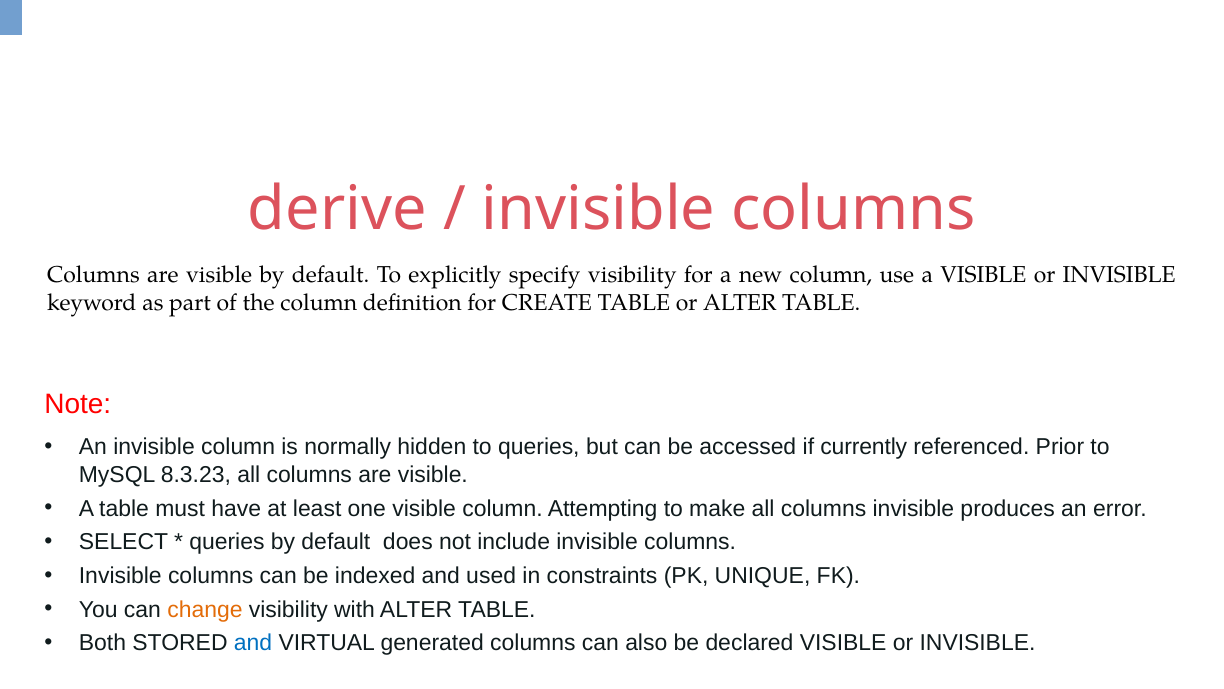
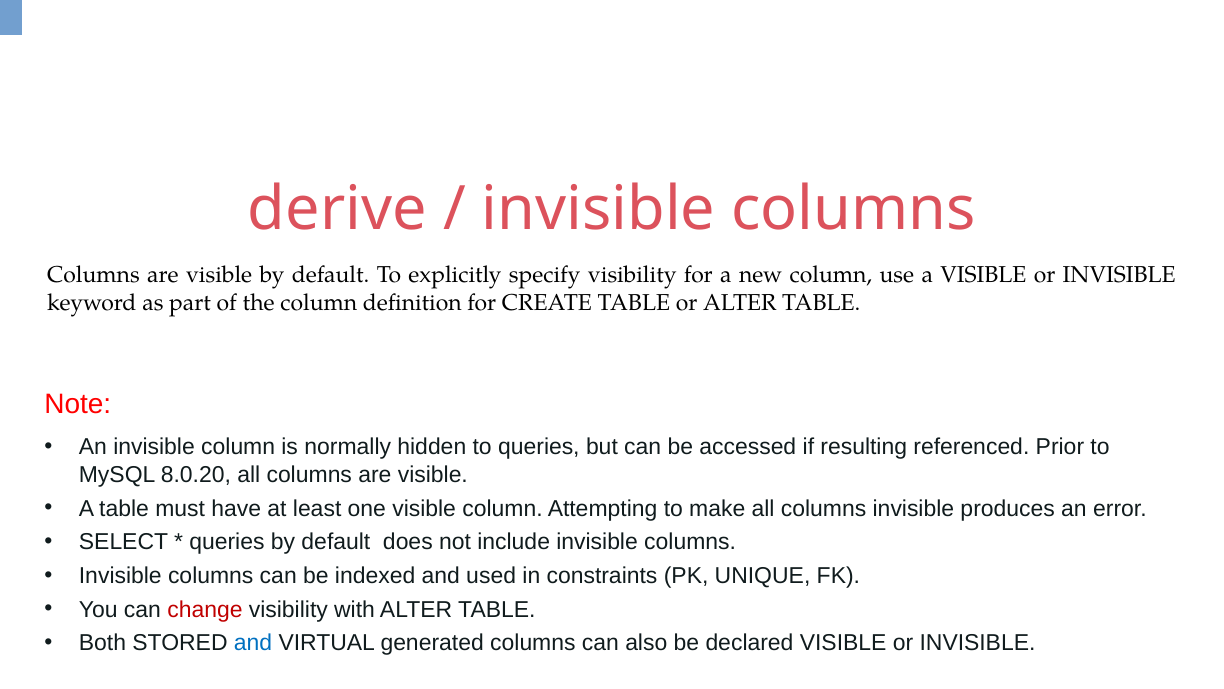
currently: currently -> resulting
8.3.23: 8.3.23 -> 8.0.20
change colour: orange -> red
